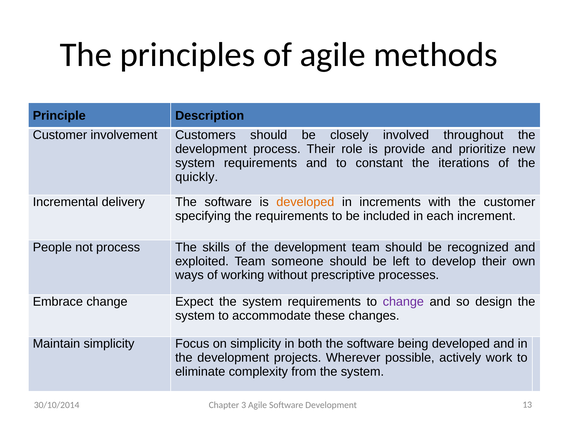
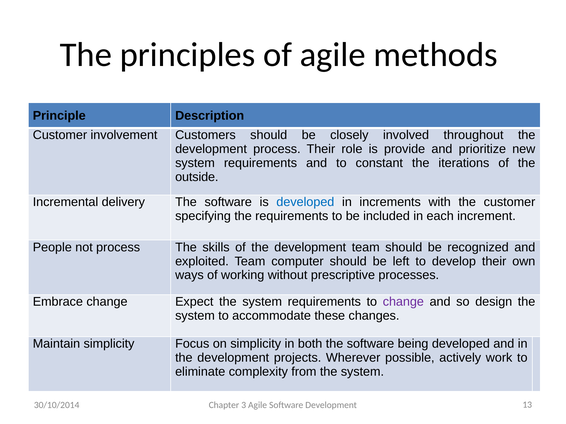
quickly: quickly -> outside
developed at (305, 202) colour: orange -> blue
someone: someone -> computer
